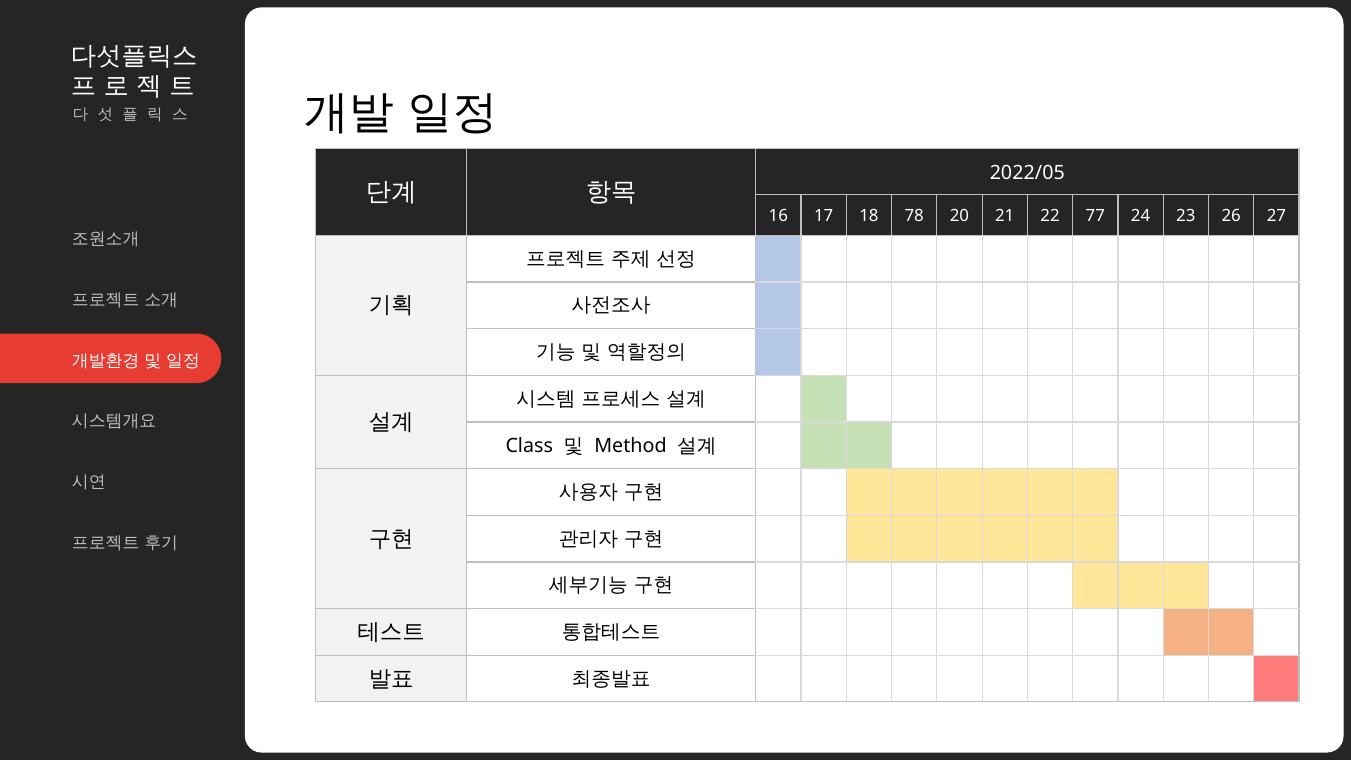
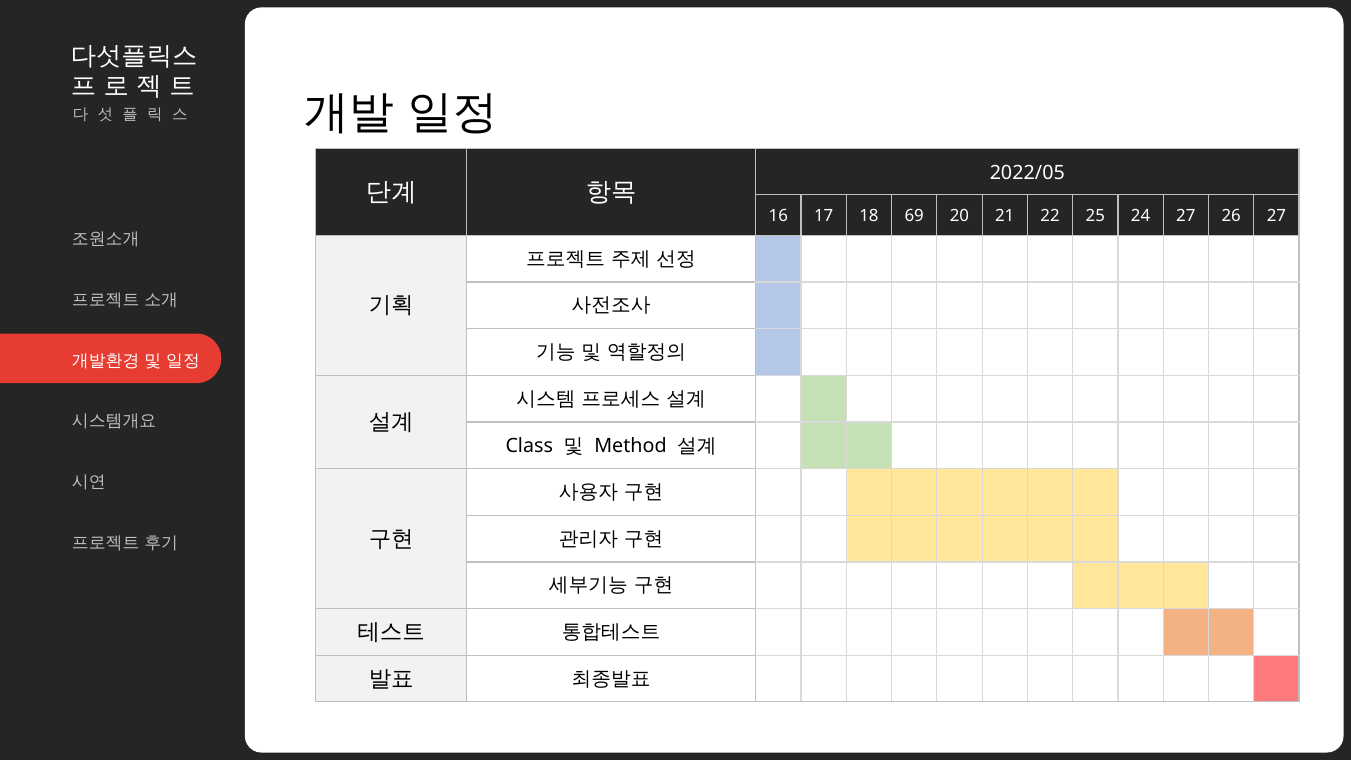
78: 78 -> 69
77: 77 -> 25
24 23: 23 -> 27
